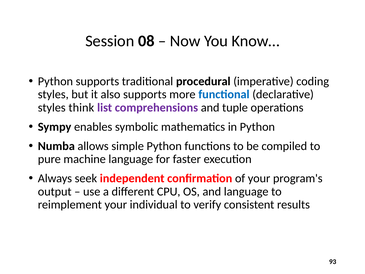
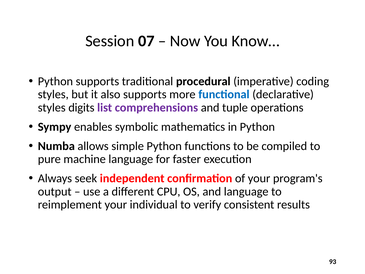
08: 08 -> 07
think: think -> digits
